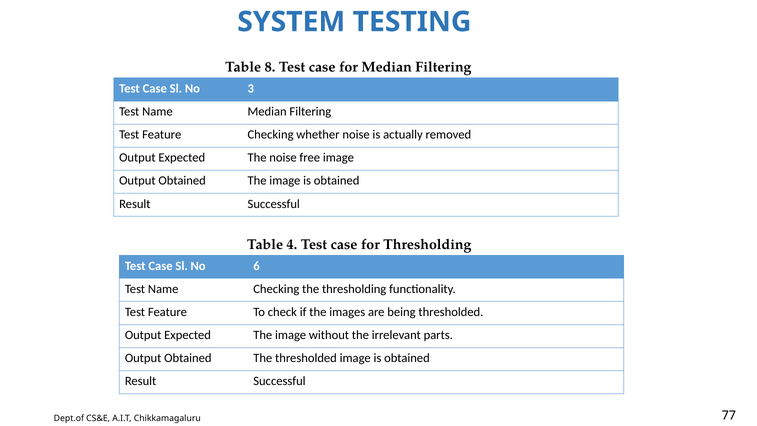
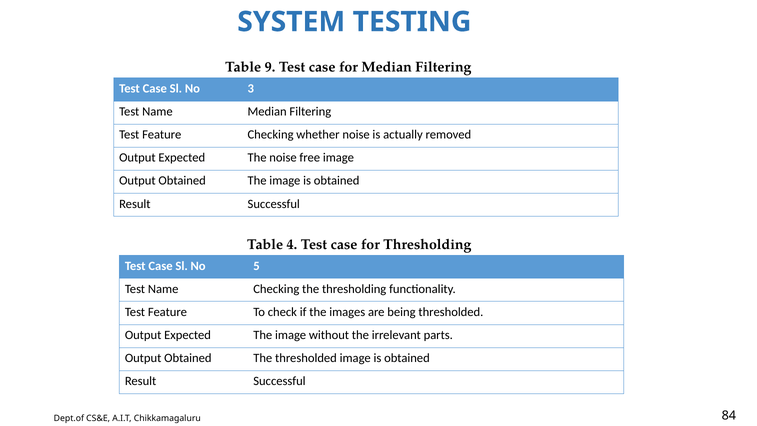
8: 8 -> 9
6: 6 -> 5
77: 77 -> 84
